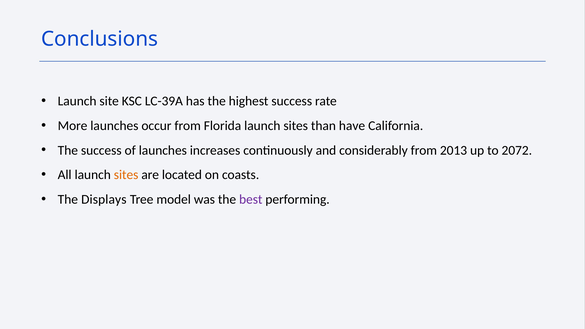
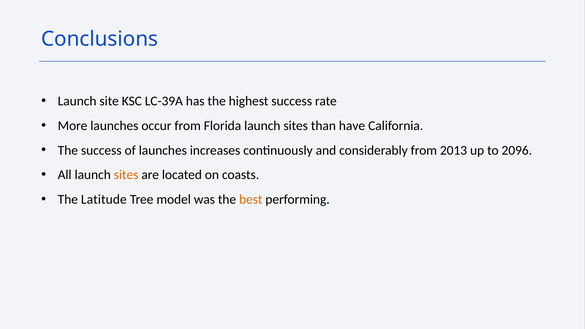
2072: 2072 -> 2096
Displays: Displays -> Latitude
best colour: purple -> orange
